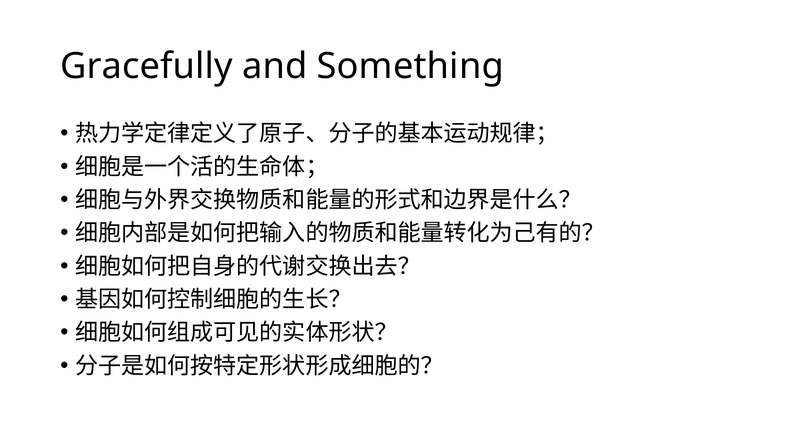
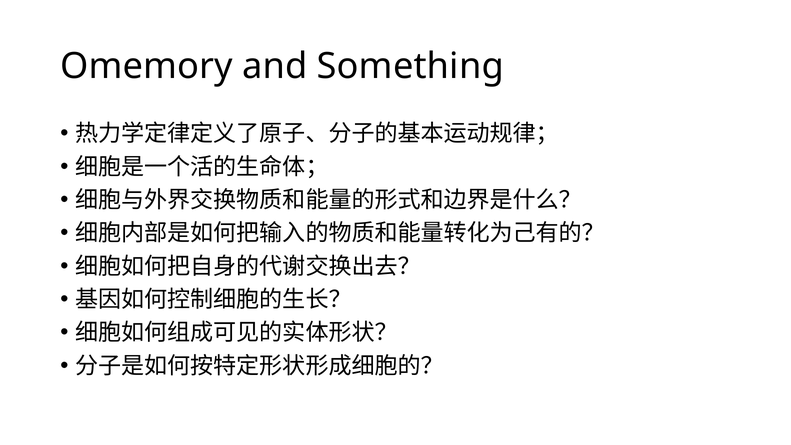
Gracefully: Gracefully -> Omemory
